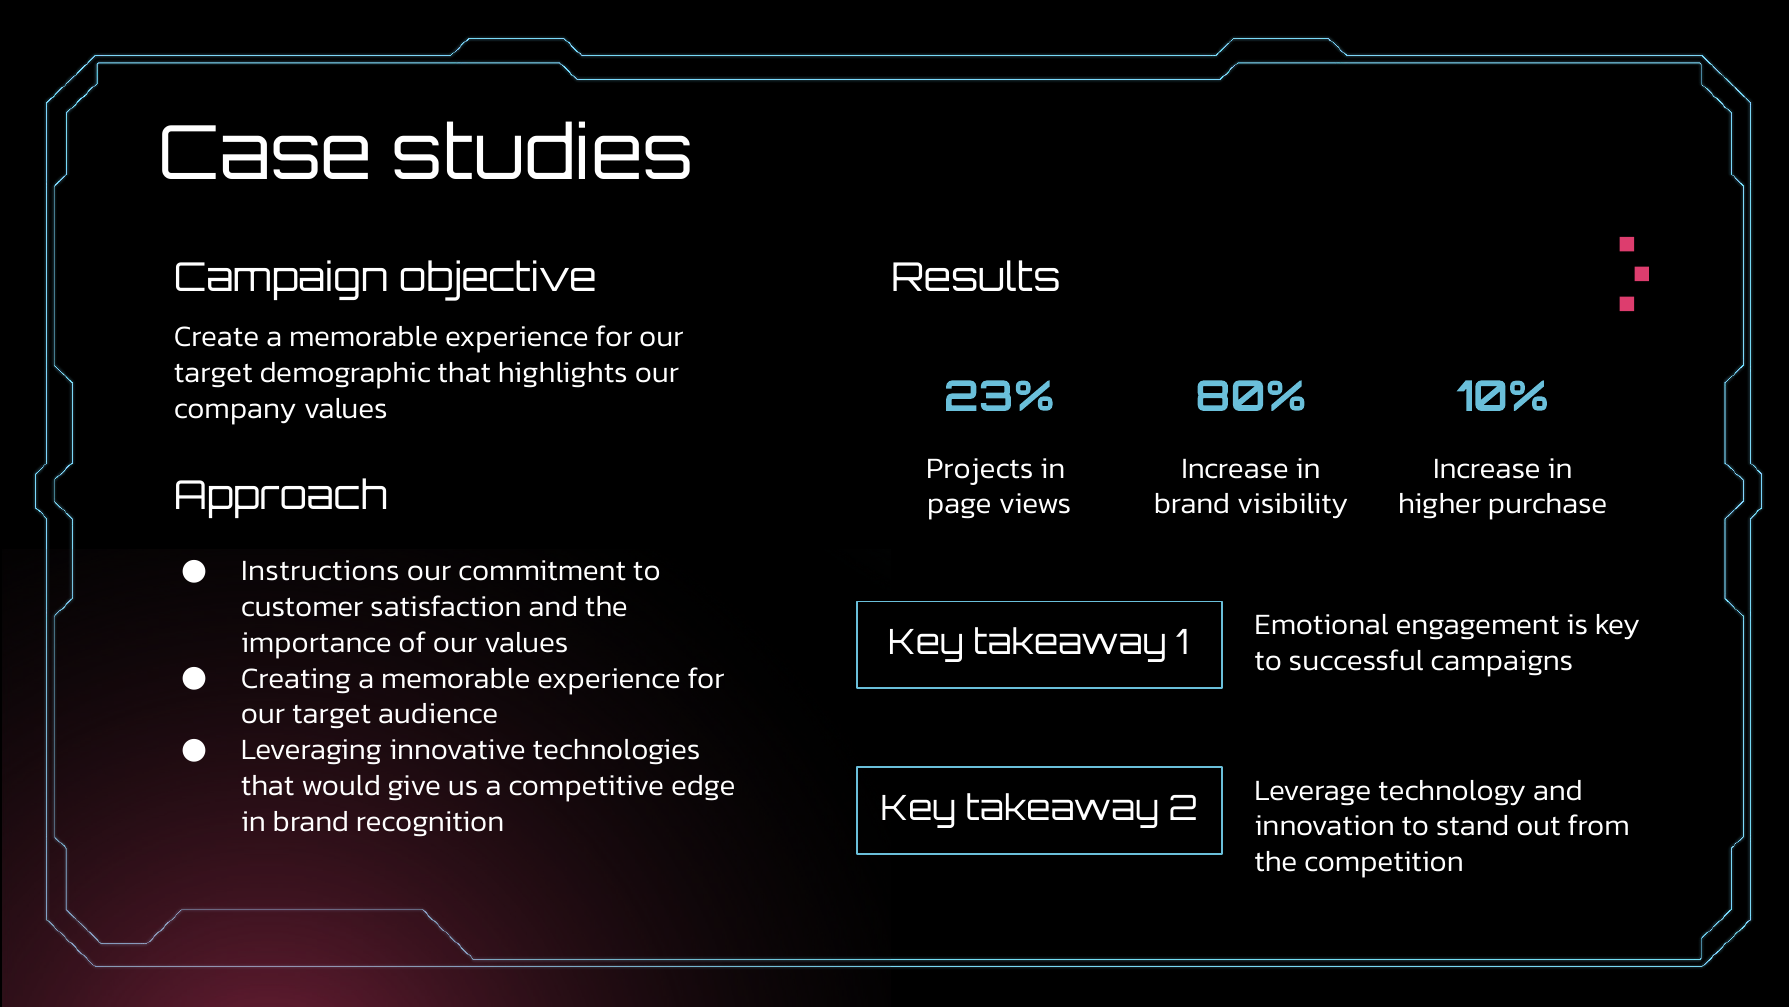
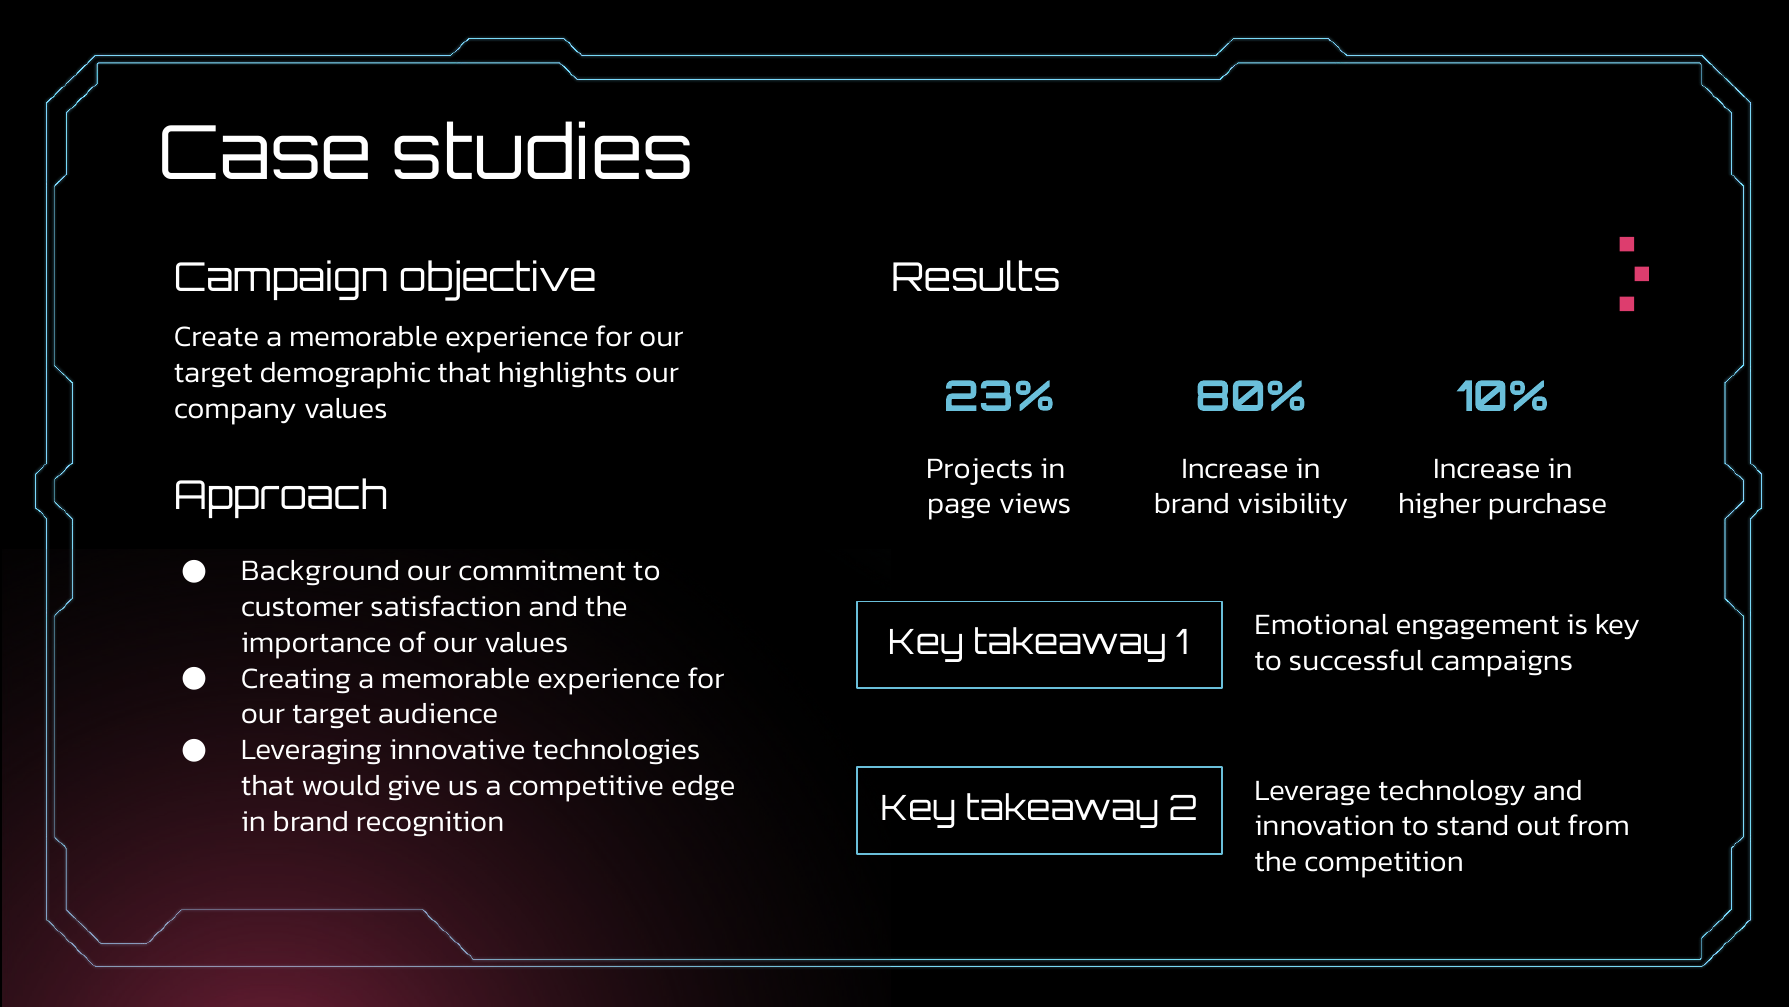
Instructions: Instructions -> Background
